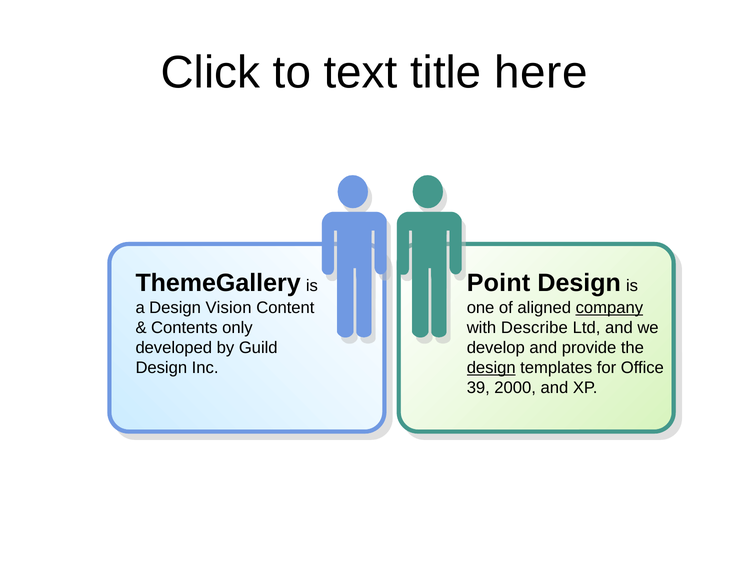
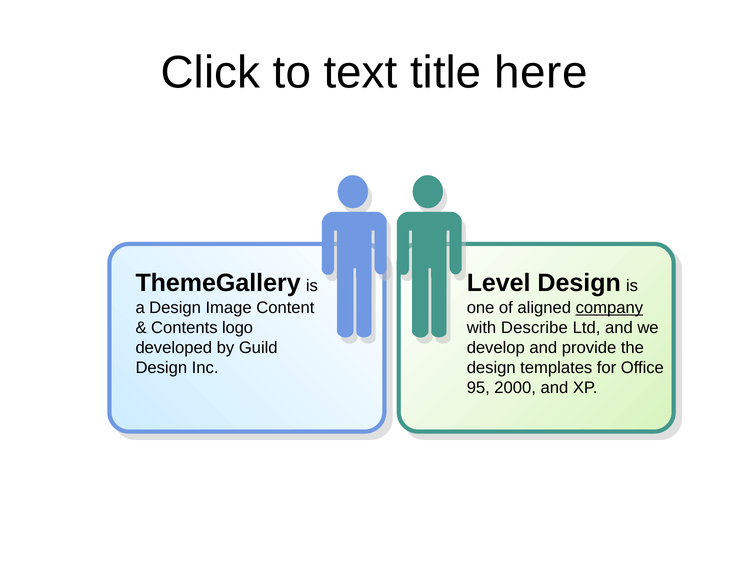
Point: Point -> Level
Vision: Vision -> Image
only: only -> logo
design at (491, 367) underline: present -> none
39: 39 -> 95
